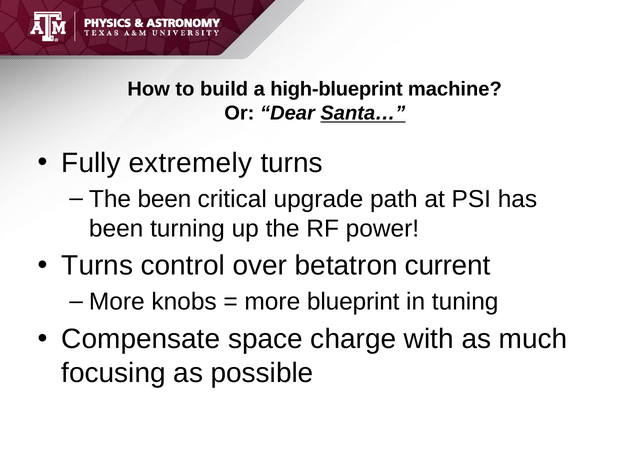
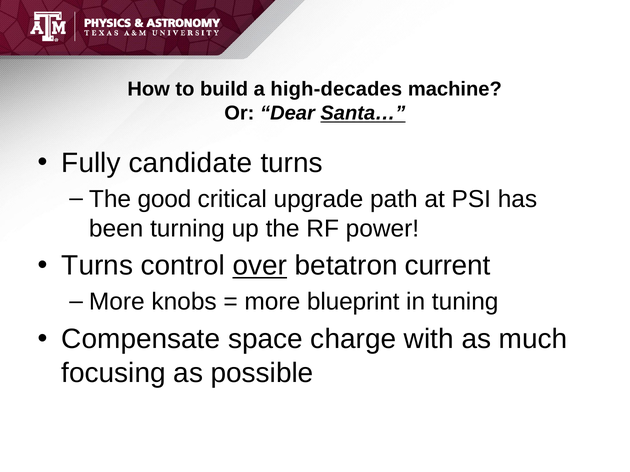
high-blueprint: high-blueprint -> high-decades
extremely: extremely -> candidate
The been: been -> good
over underline: none -> present
